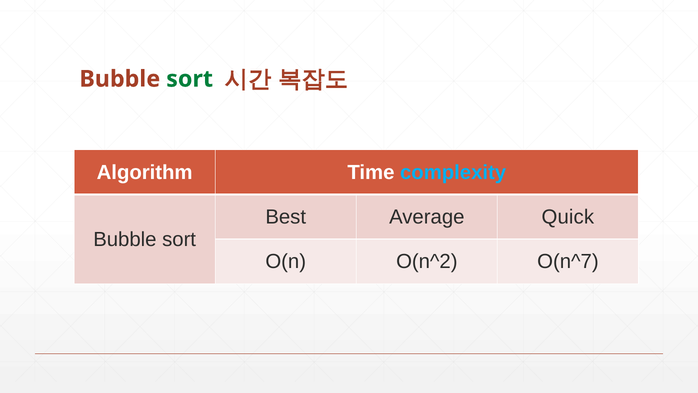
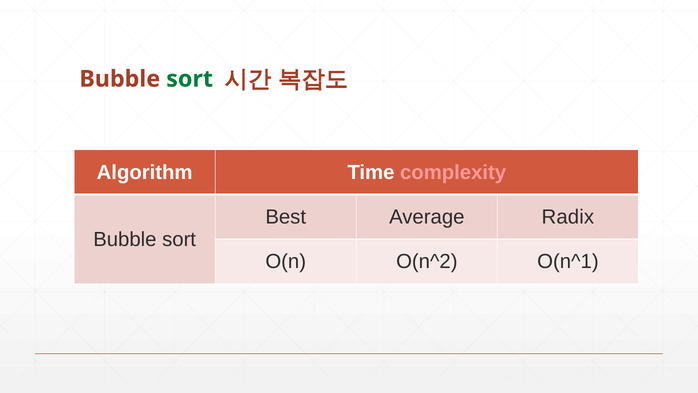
complexity colour: light blue -> pink
Quick: Quick -> Radix
O(n^7: O(n^7 -> O(n^1
